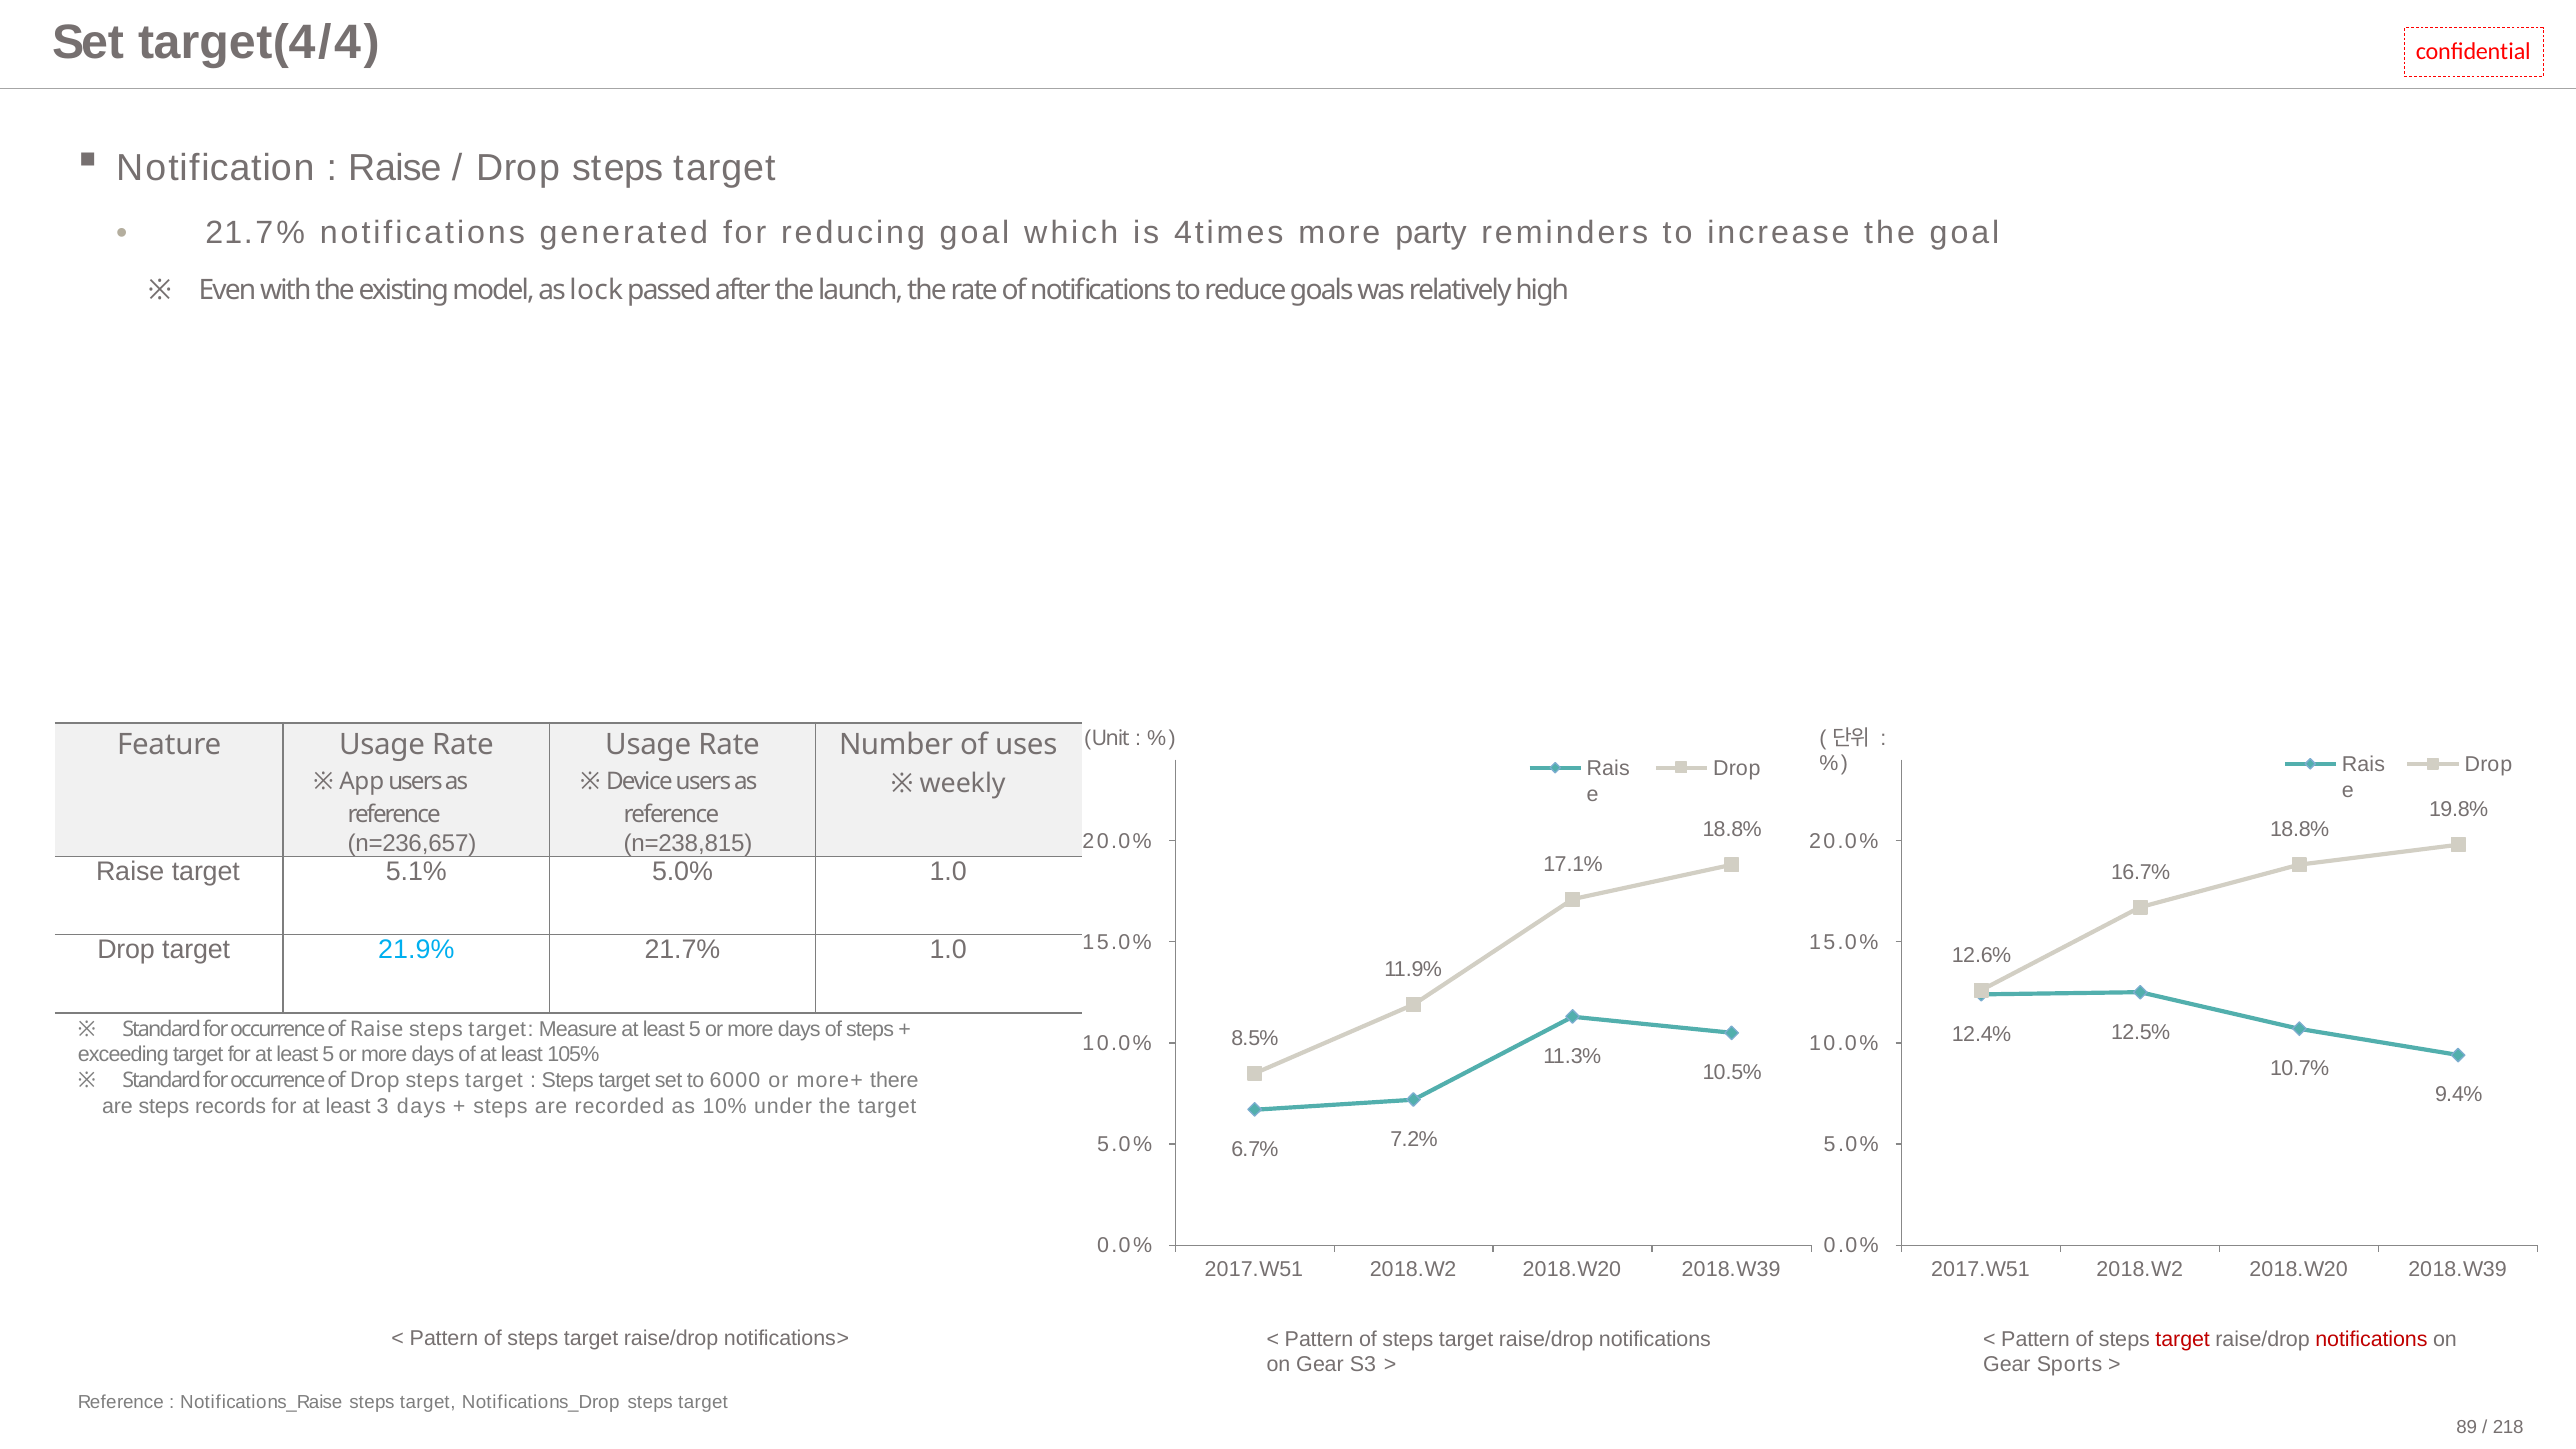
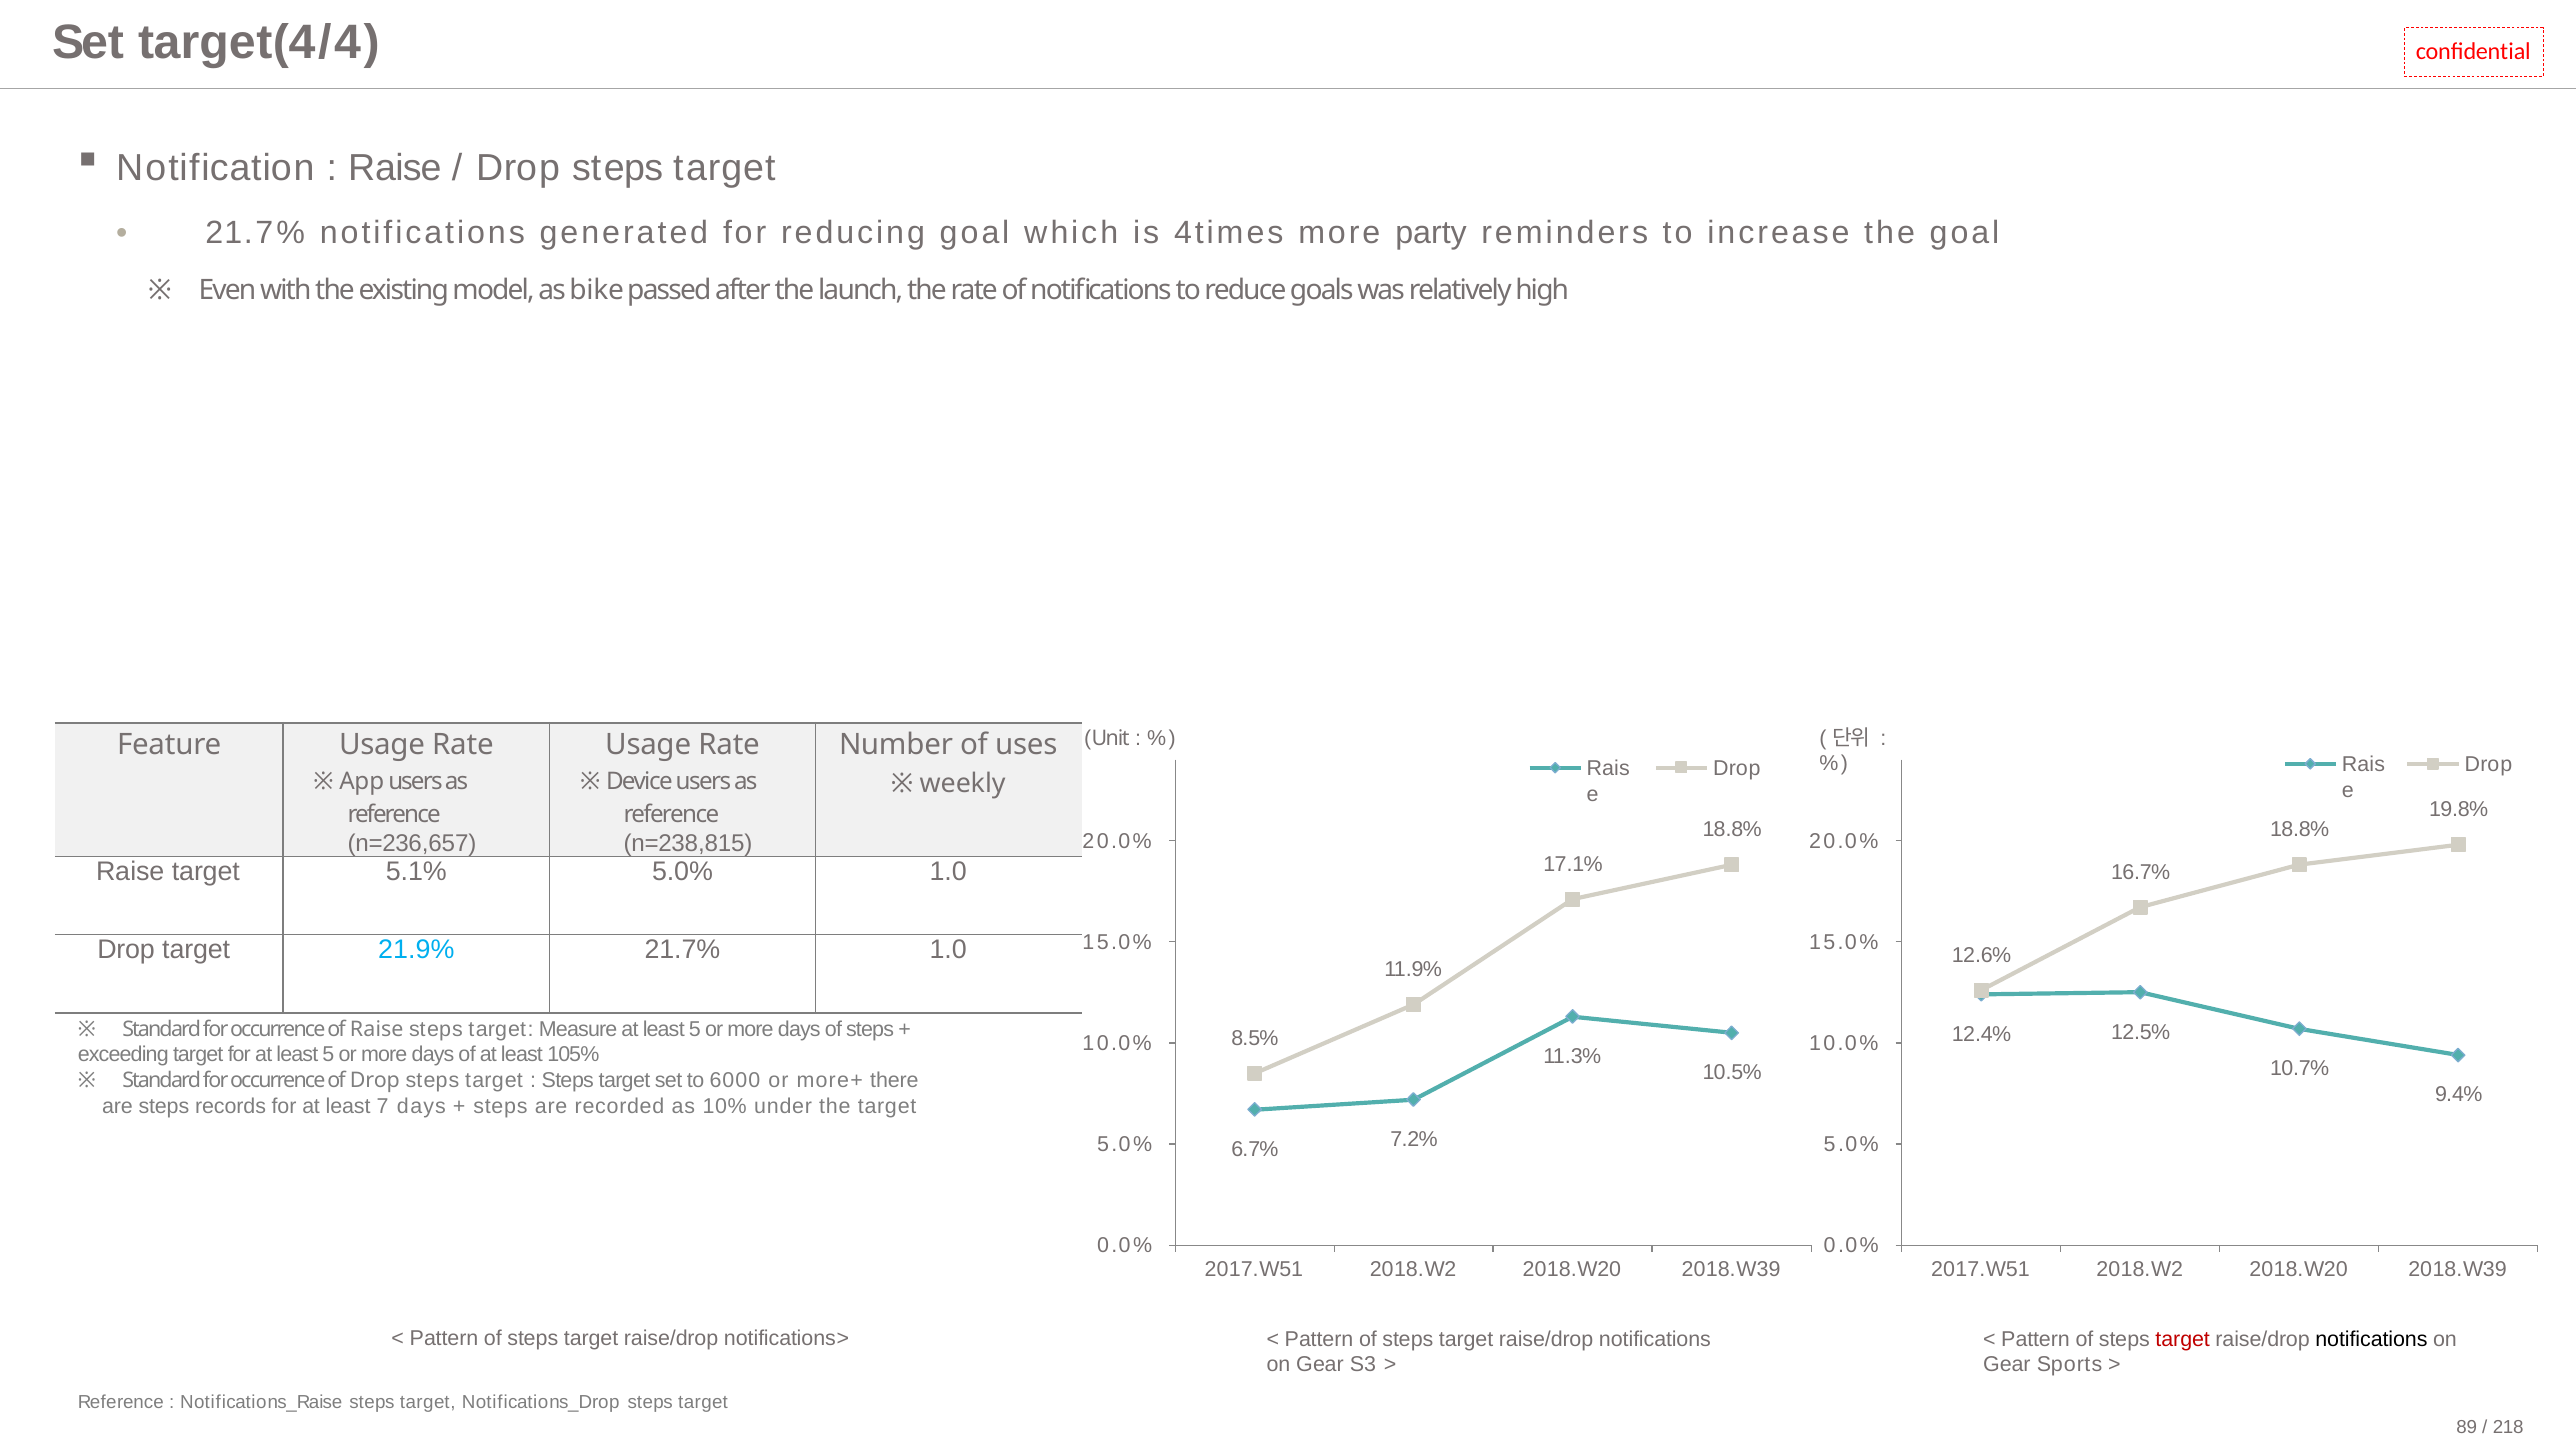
lock: lock -> bike
3: 3 -> 7
notifications at (2371, 1339) colour: red -> black
